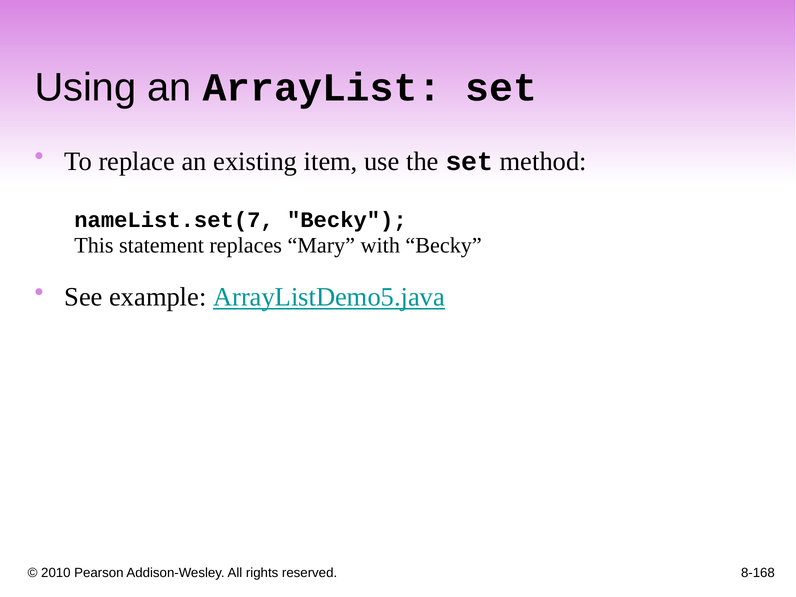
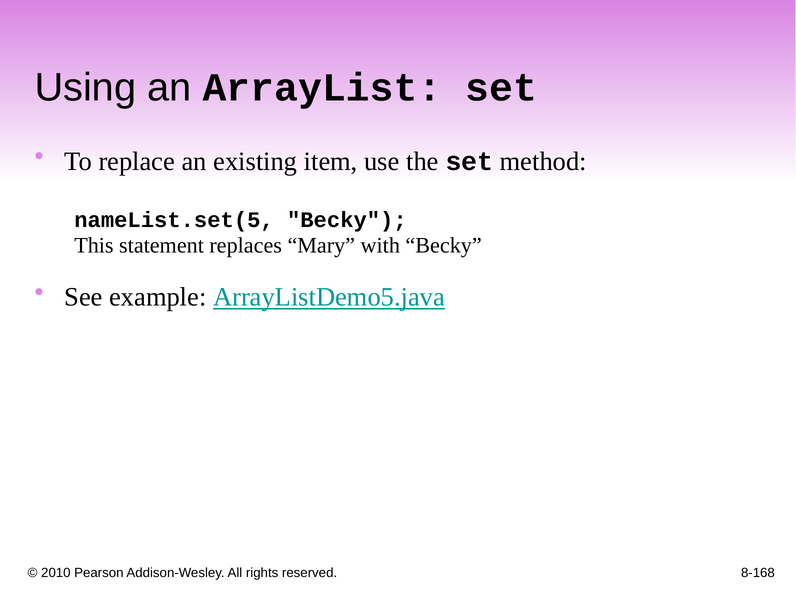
nameList.set(7: nameList.set(7 -> nameList.set(5
